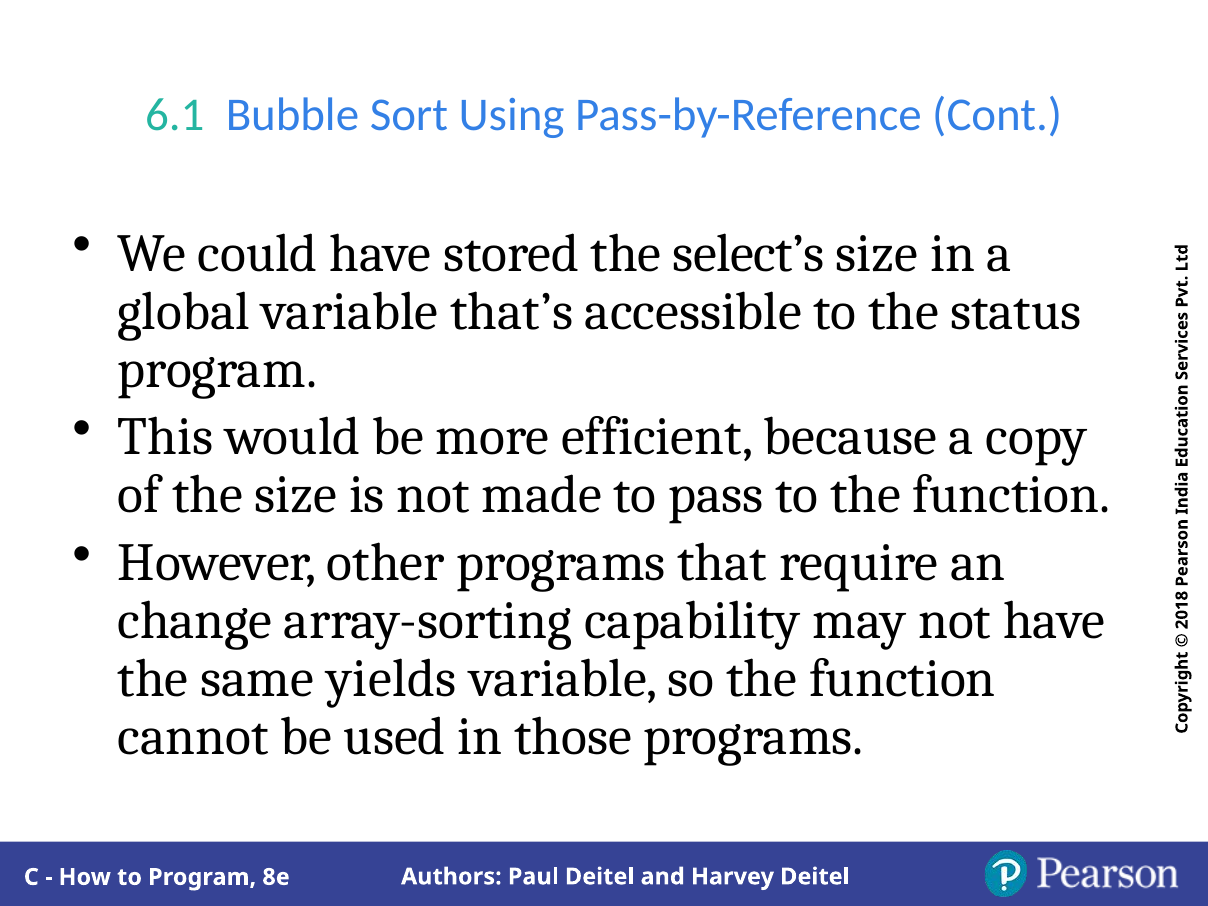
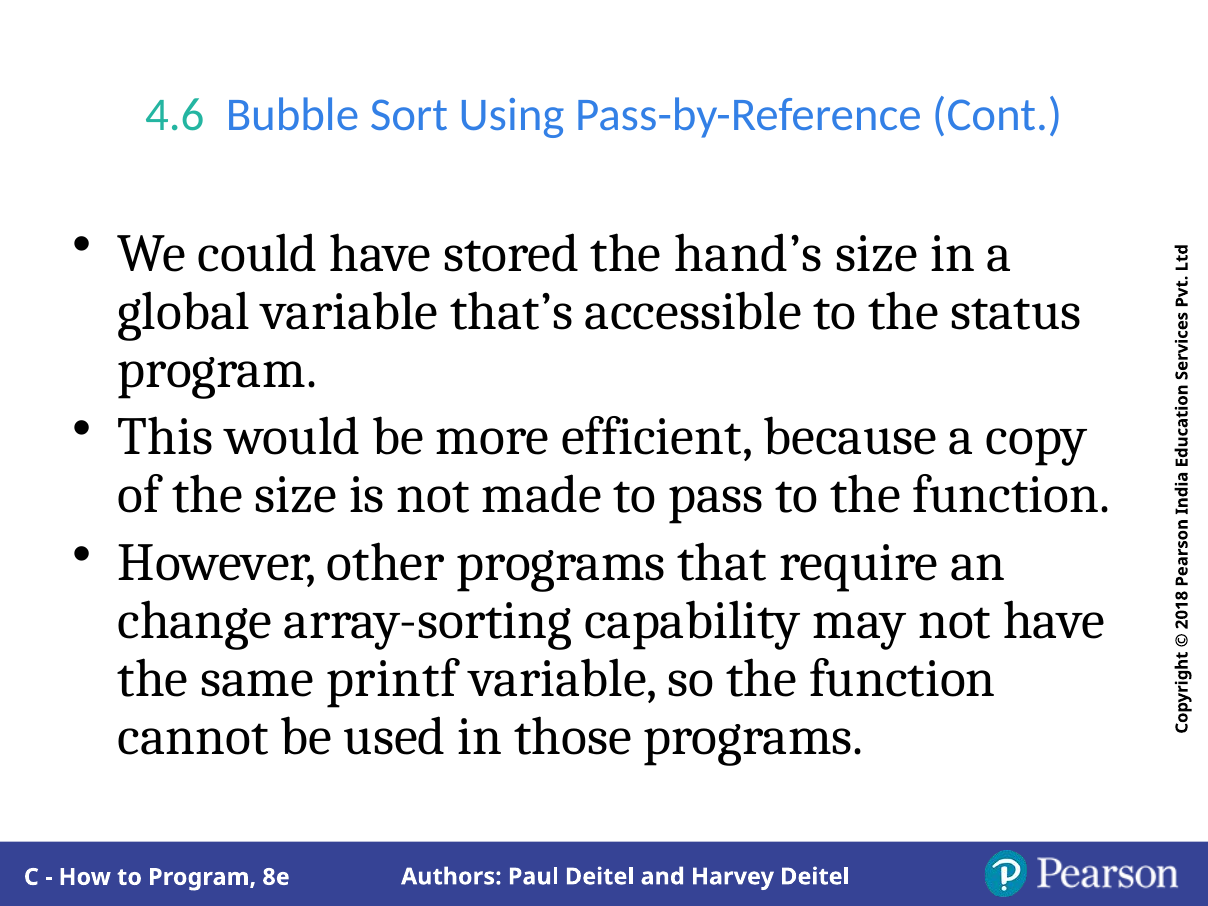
6.1: 6.1 -> 4.6
select’s: select’s -> hand’s
yields: yields -> printf
